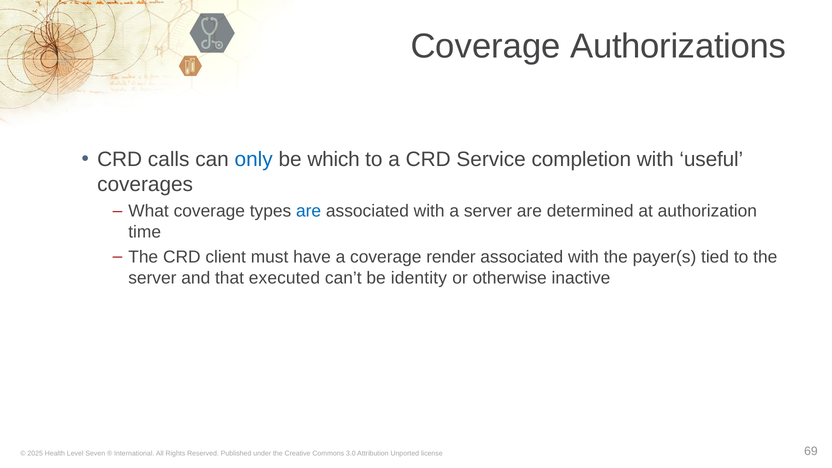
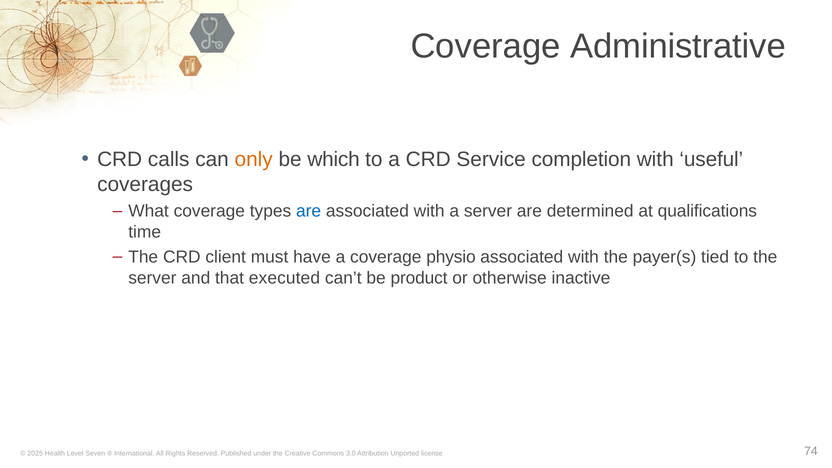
Authorizations: Authorizations -> Administrative
only colour: blue -> orange
authorization: authorization -> qualifications
render: render -> physio
identity: identity -> product
69: 69 -> 74
